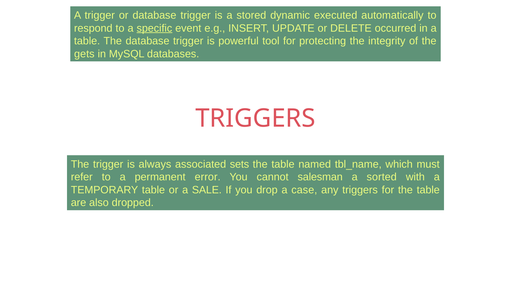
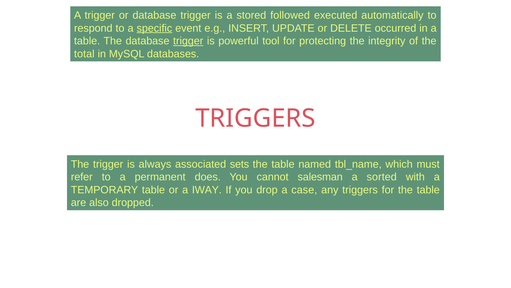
dynamic: dynamic -> followed
trigger at (188, 41) underline: none -> present
gets: gets -> total
error: error -> does
SALE: SALE -> IWAY
